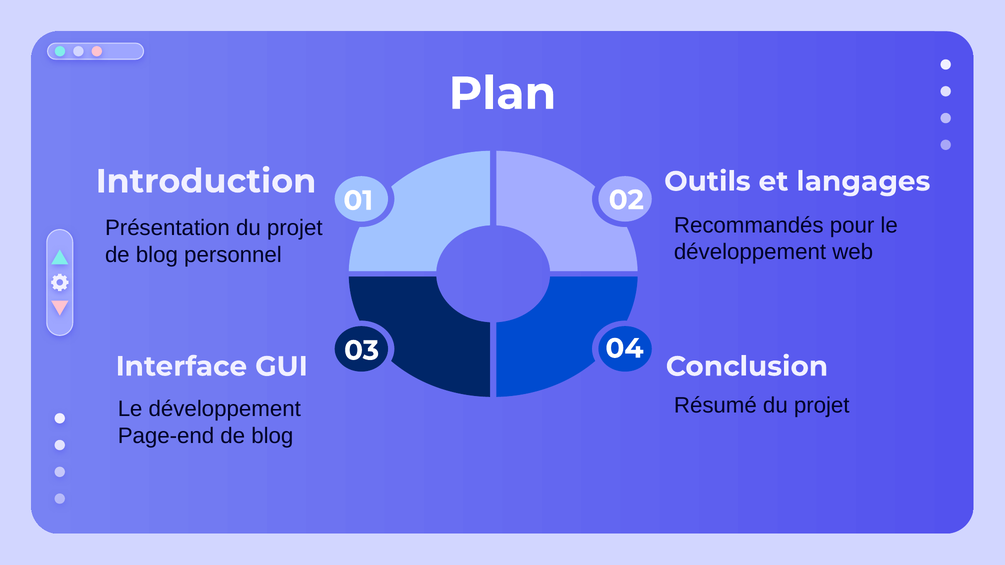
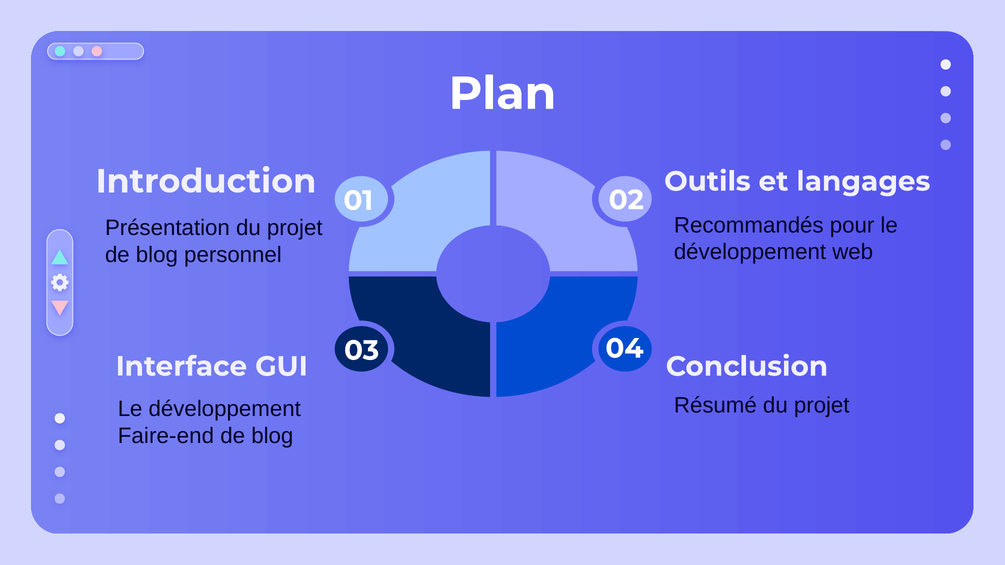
Page-end: Page-end -> Faire-end
